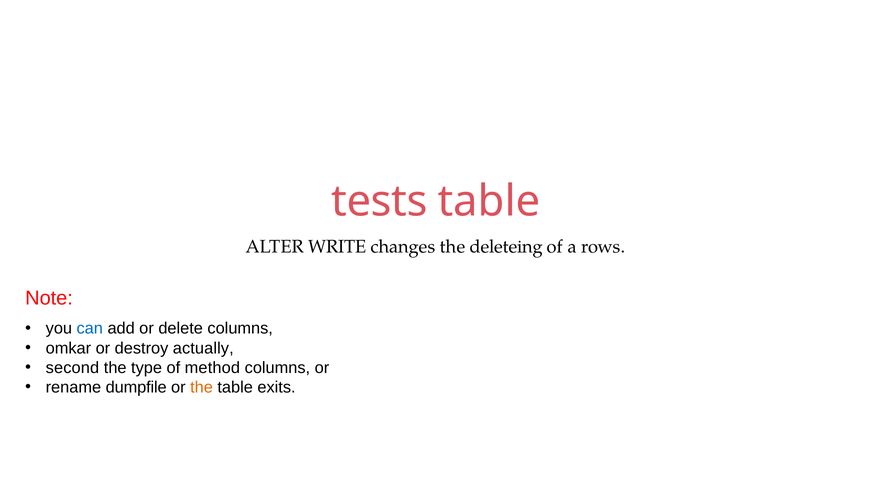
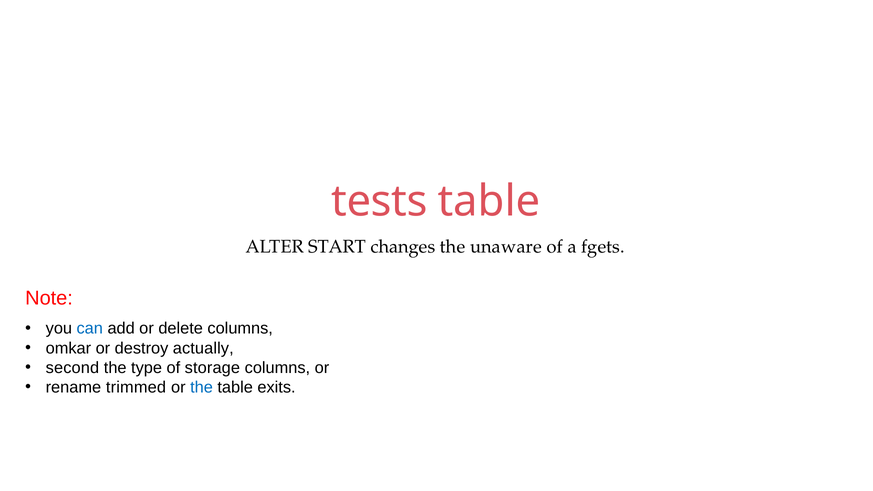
WRITE: WRITE -> START
deleteing: deleteing -> unaware
rows: rows -> fgets
method: method -> storage
dumpfile: dumpfile -> trimmed
the at (202, 387) colour: orange -> blue
